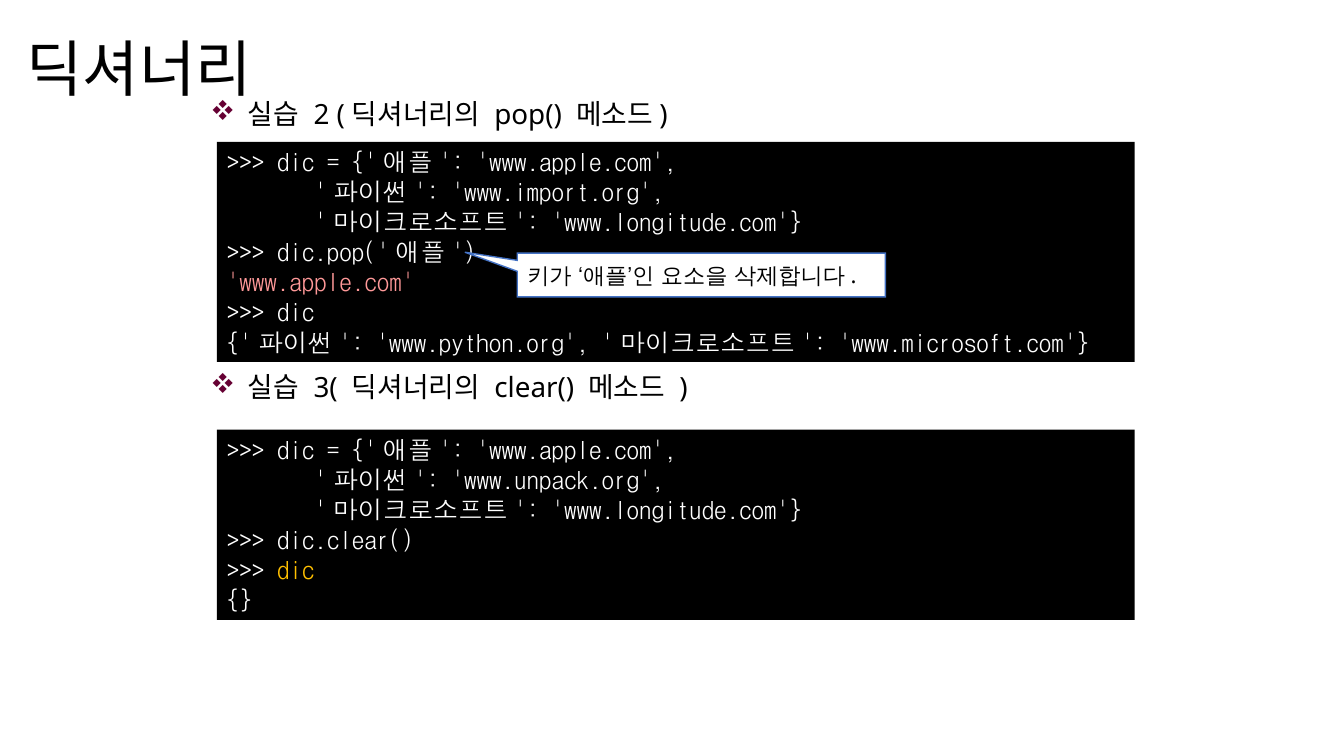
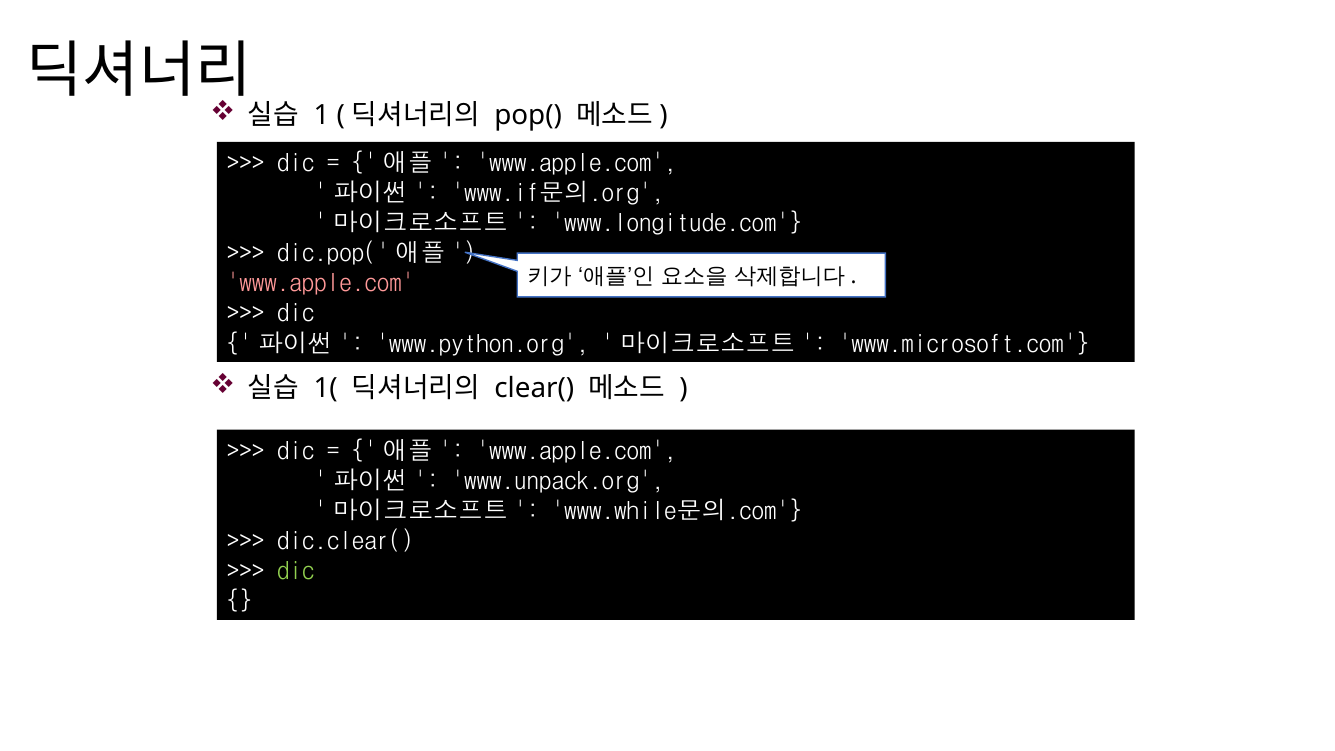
2: 2 -> 1
www.import.org: www.import.org -> www.if문의.org
3(: 3( -> 1(
www.longitude.com at (677, 511): www.longitude.com -> www.while문의.com
dic at (296, 572) colour: yellow -> light green
